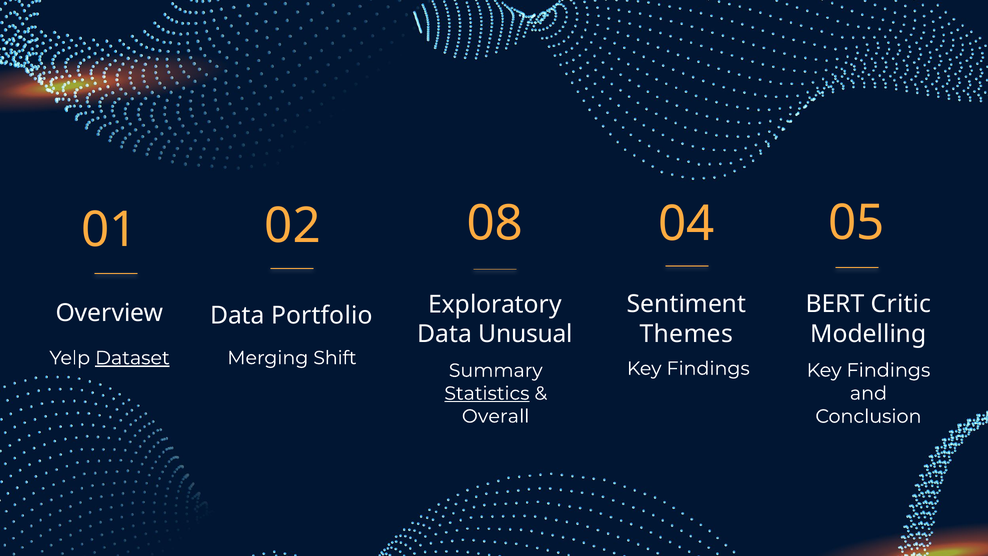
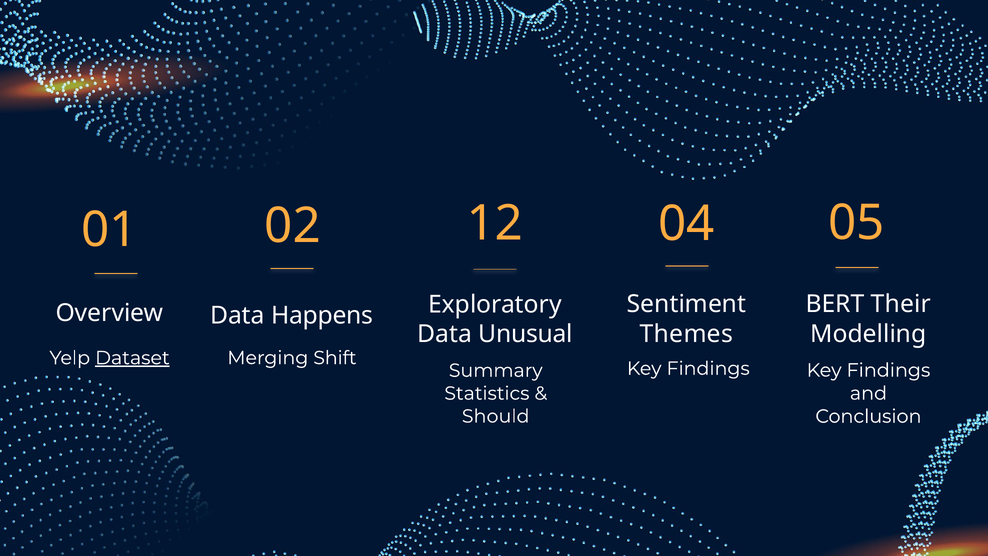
08: 08 -> 12
Critic: Critic -> Their
Portfolio: Portfolio -> Happens
Statistics underline: present -> none
Overall: Overall -> Should
